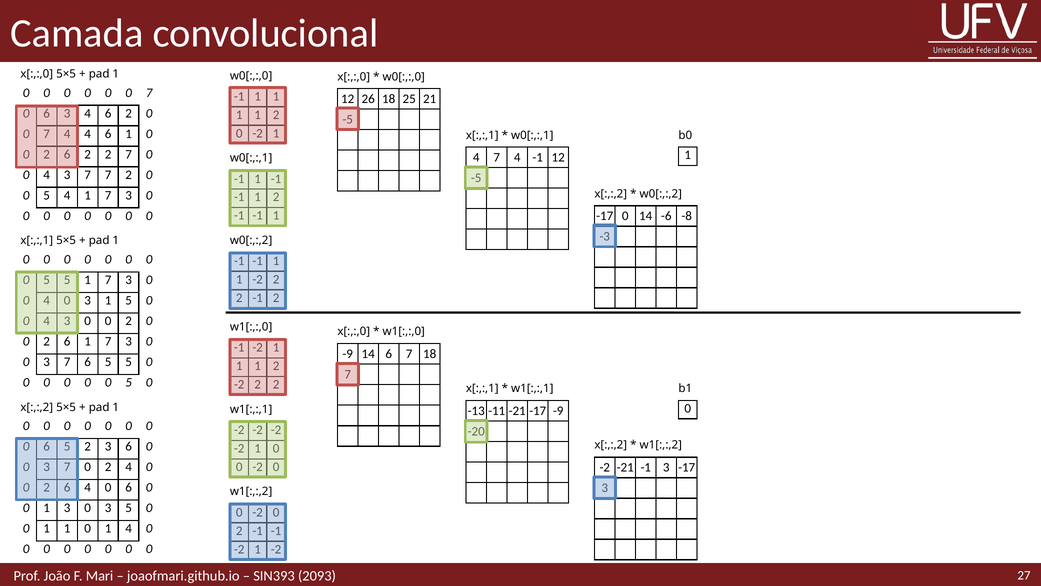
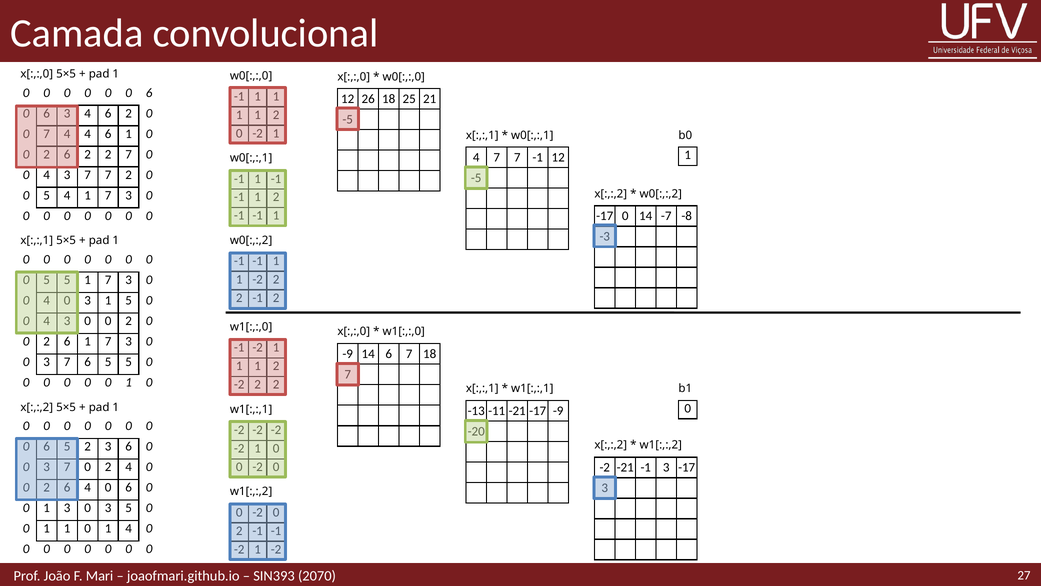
7 at (149, 93): 7 -> 6
4 7 4: 4 -> 7
-6: -6 -> -7
5 at (129, 382): 5 -> 1
2093: 2093 -> 2070
